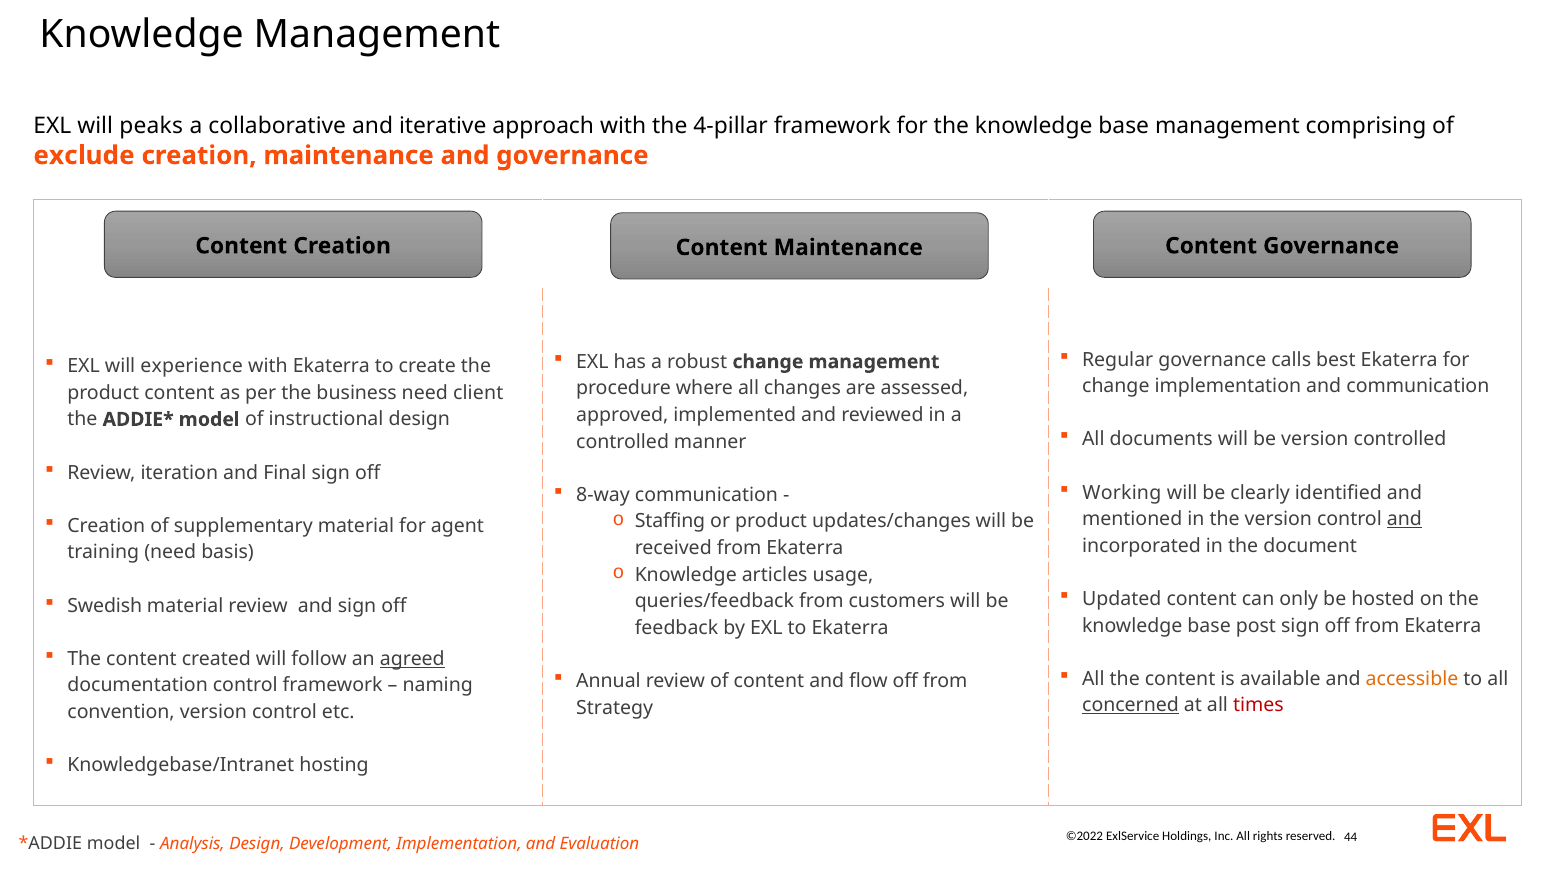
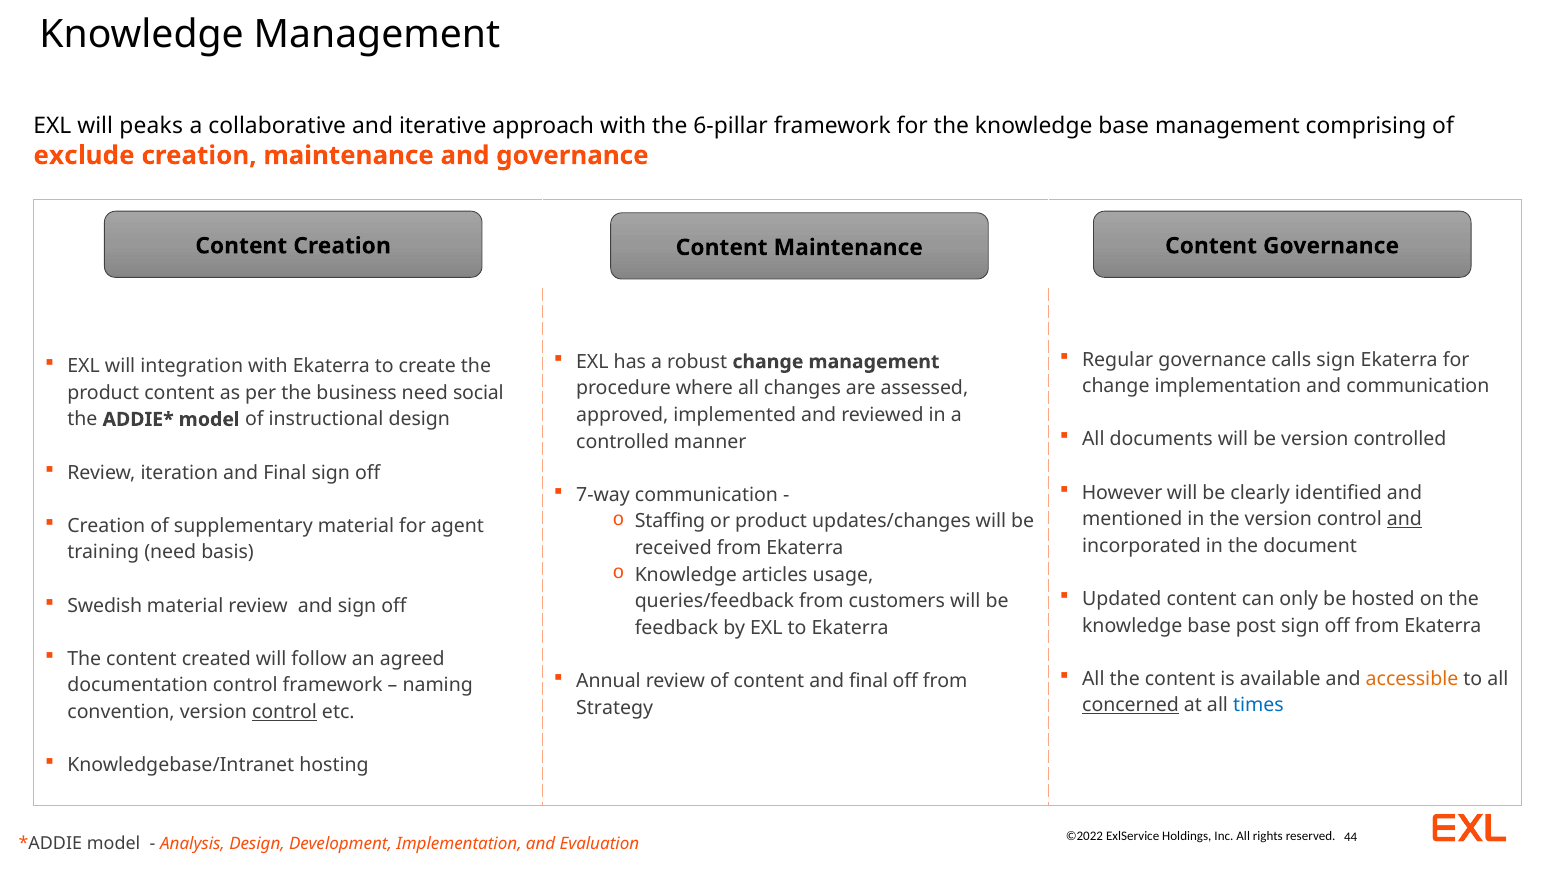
4-pillar: 4-pillar -> 6-pillar
calls best: best -> sign
experience: experience -> integration
client: client -> social
Working: Working -> However
8-way: 8-way -> 7-way
agreed underline: present -> none
content and flow: flow -> final
times colour: red -> blue
control at (284, 712) underline: none -> present
